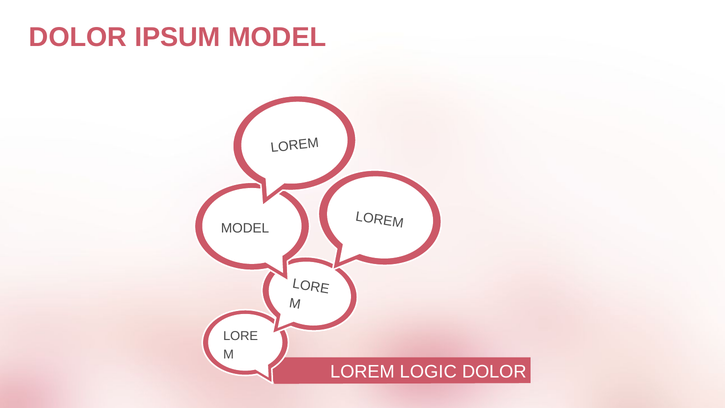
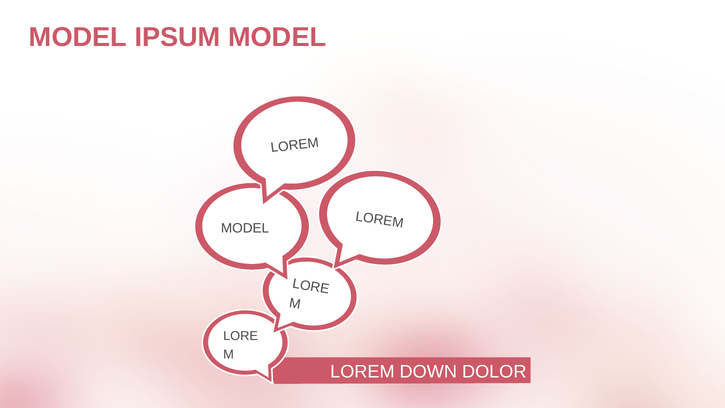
DOLOR at (78, 37): DOLOR -> MODEL
LOGIC: LOGIC -> DOWN
